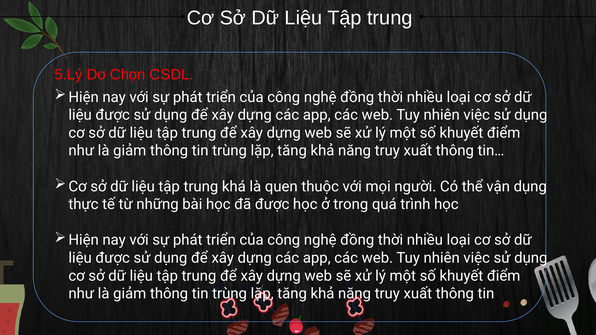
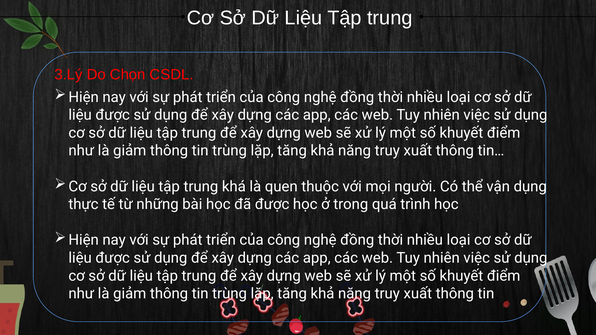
5.Lý: 5.Lý -> 3.Lý
